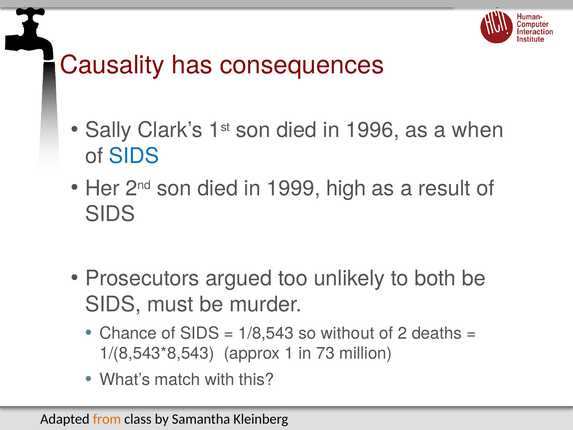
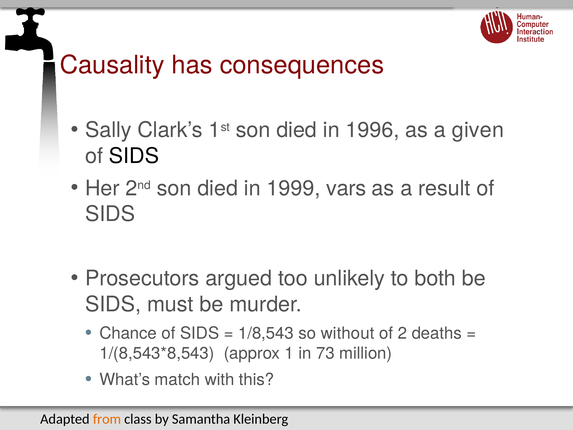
when: when -> given
SIDS at (134, 156) colour: blue -> black
high: high -> vars
